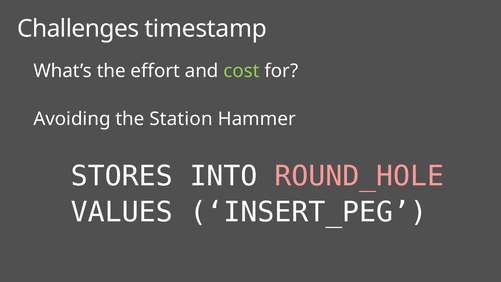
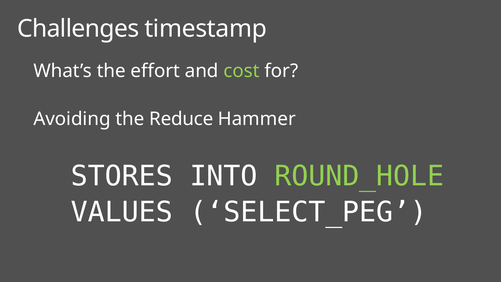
Station: Station -> Reduce
ROUND_HOLE colour: pink -> light green
INSERT_PEG: INSERT_PEG -> SELECT_PEG
